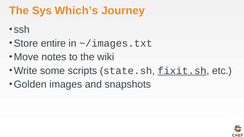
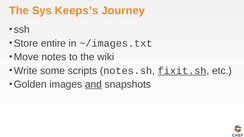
Which’s: Which’s -> Keeps’s
state.sh: state.sh -> notes.sh
and underline: none -> present
